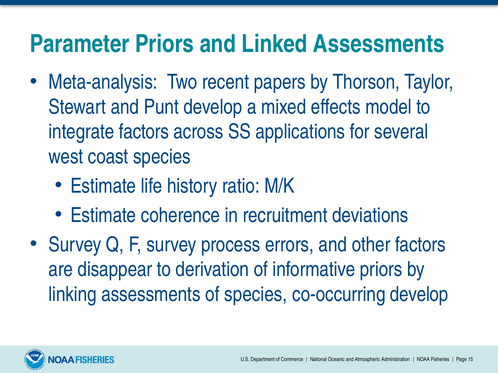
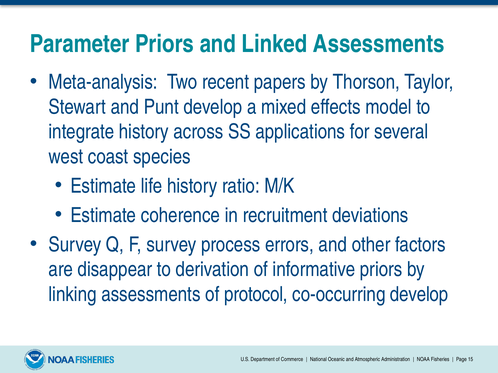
integrate factors: factors -> history
of species: species -> protocol
